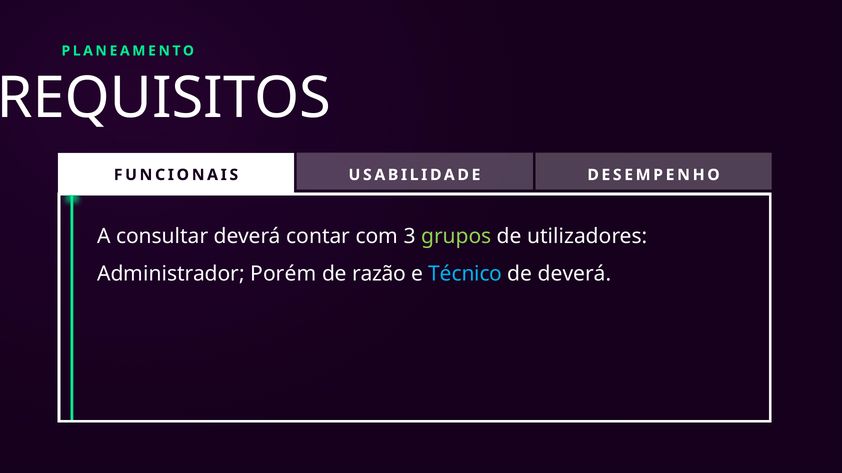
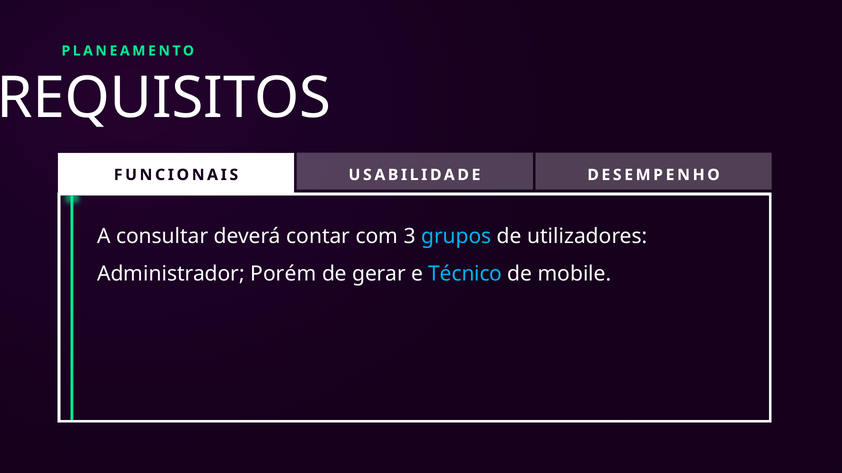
grupos colour: light green -> light blue
razão: razão -> gerar
de deverá: deverá -> mobile
